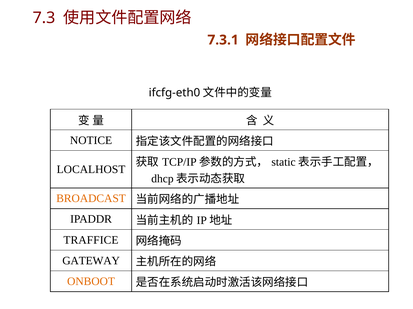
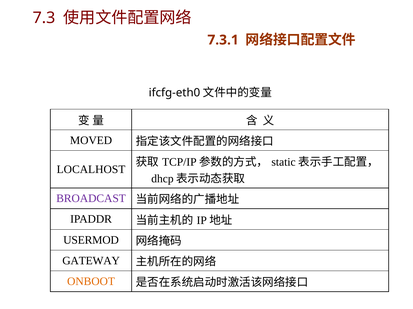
NOTICE: NOTICE -> MOVED
BROADCAST colour: orange -> purple
TRAFFICE: TRAFFICE -> USERMOD
